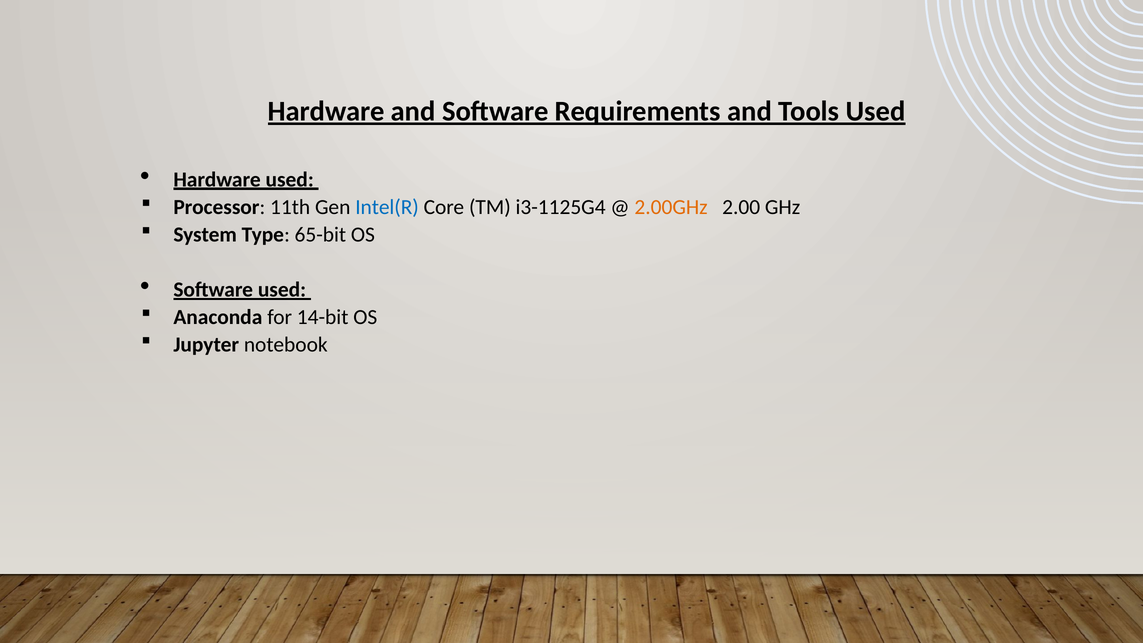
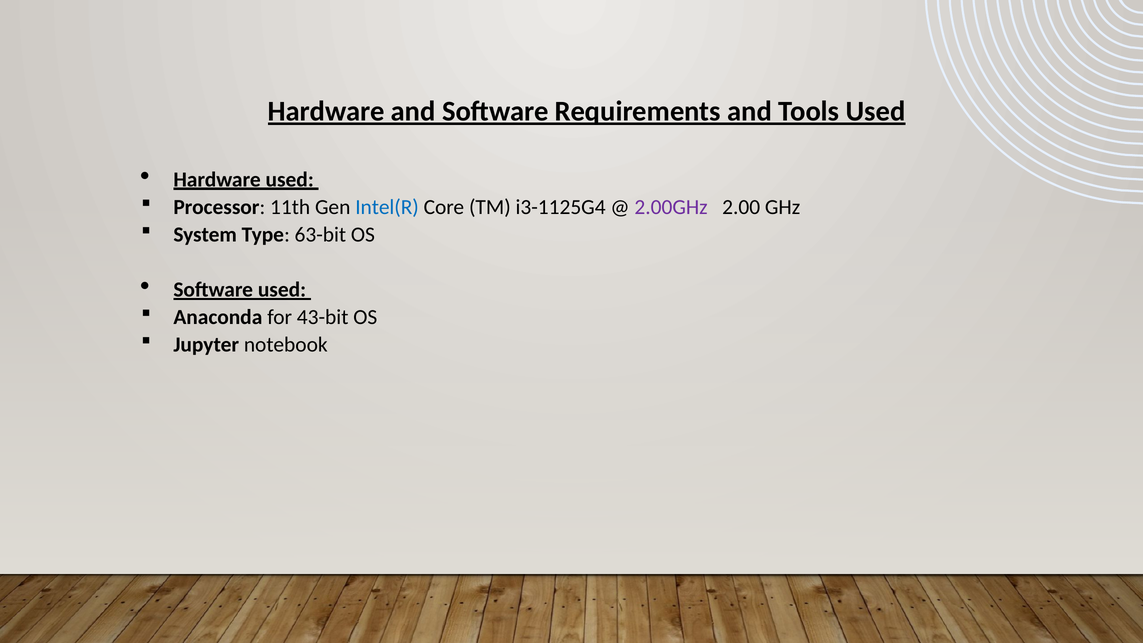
2.00GHz colour: orange -> purple
65-bit: 65-bit -> 63-bit
14-bit: 14-bit -> 43-bit
